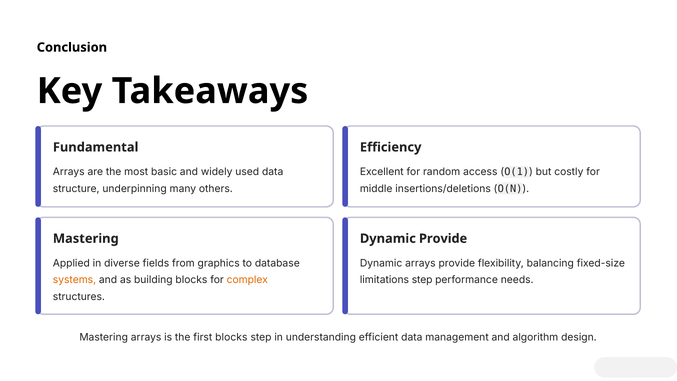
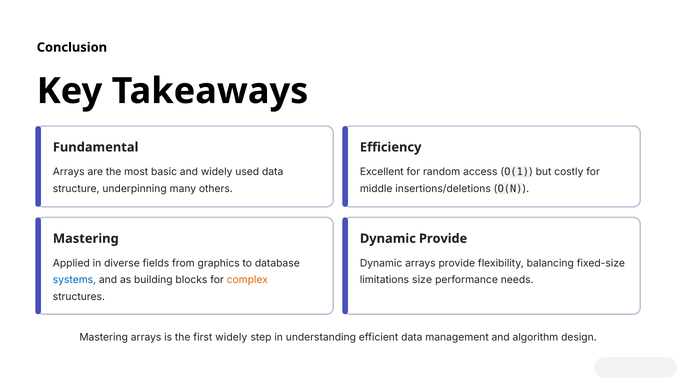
systems colour: orange -> blue
limitations step: step -> size
first blocks: blocks -> widely
